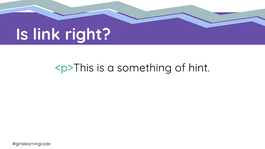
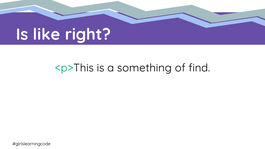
link: link -> like
hint: hint -> find
